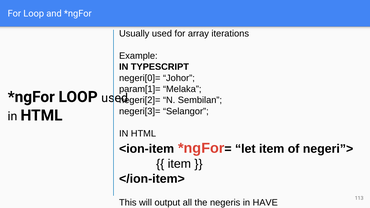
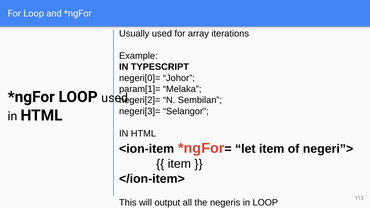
in HAVE: HAVE -> LOOP
